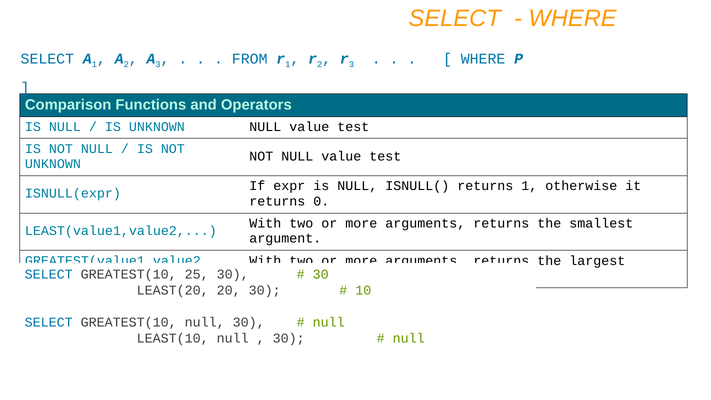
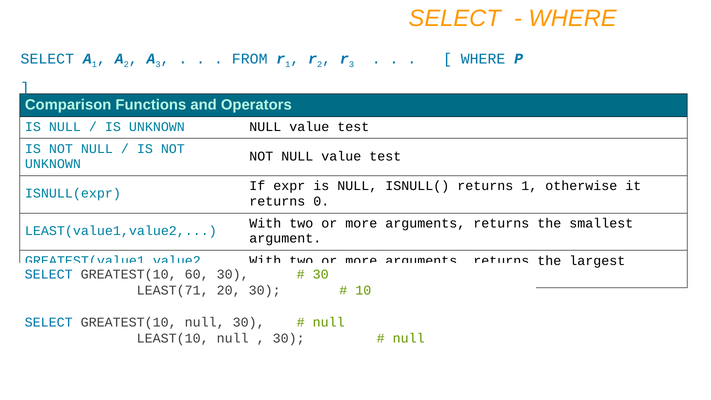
25: 25 -> 60
LEAST(20: LEAST(20 -> LEAST(71
